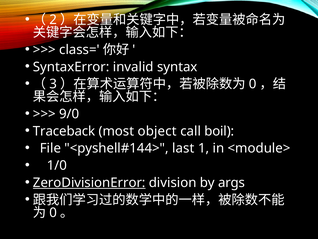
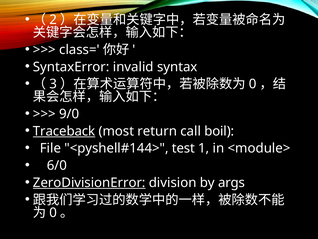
Traceback underline: none -> present
object: object -> return
last: last -> test
1/0: 1/0 -> 6/0
